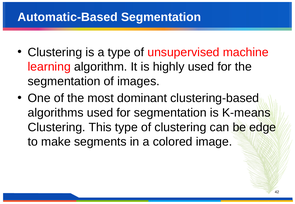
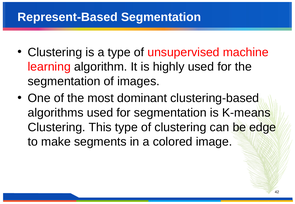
Automatic-Based: Automatic-Based -> Represent-Based
